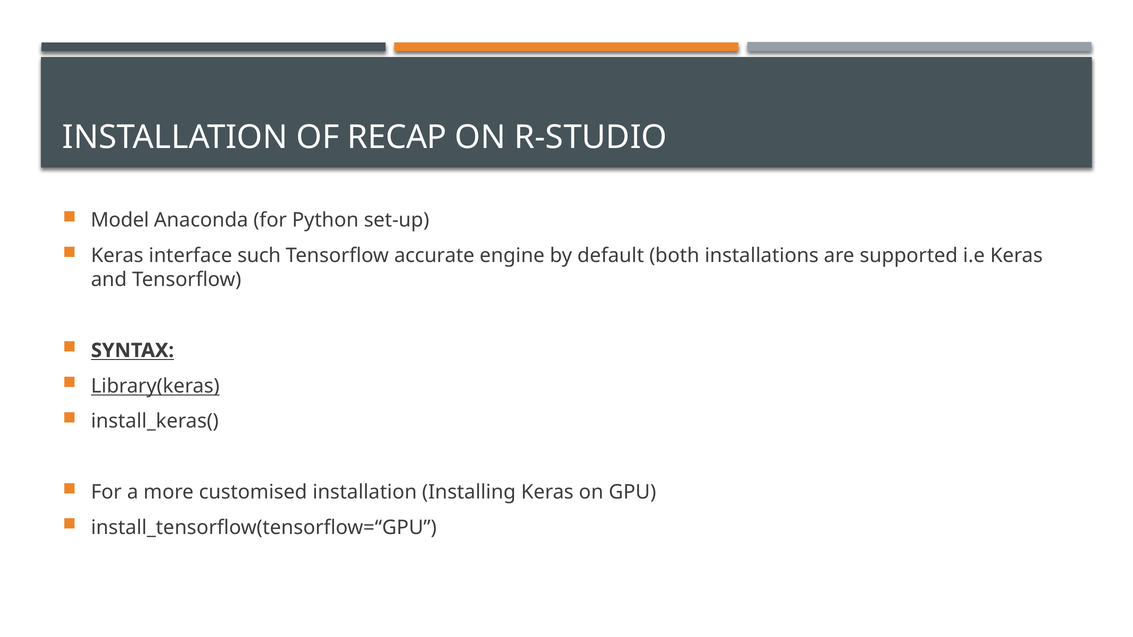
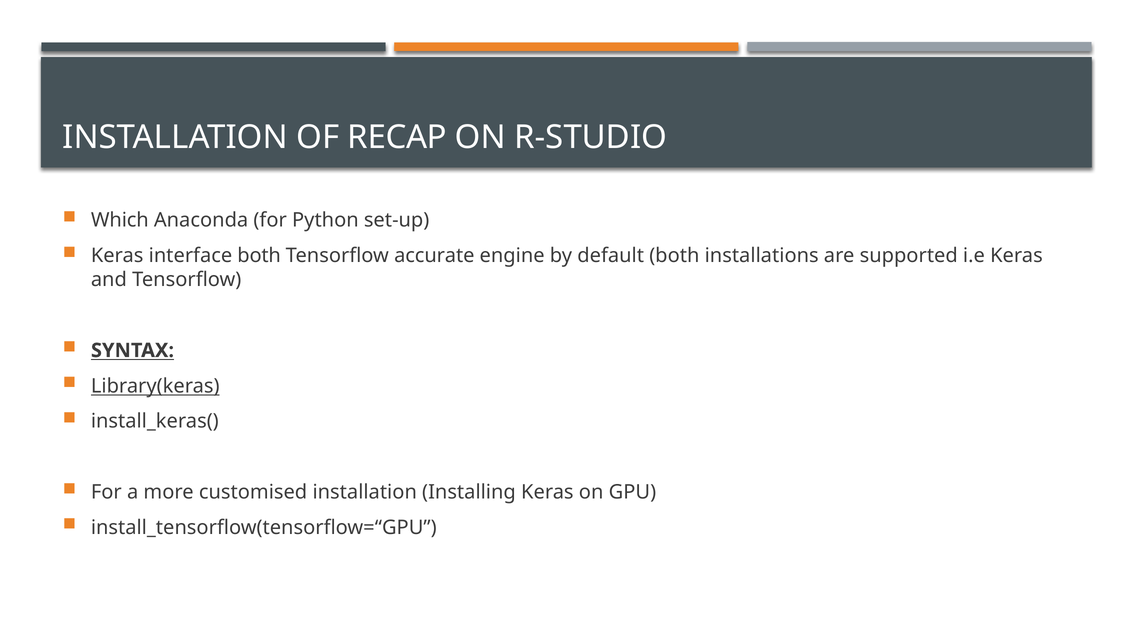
Model: Model -> Which
interface such: such -> both
